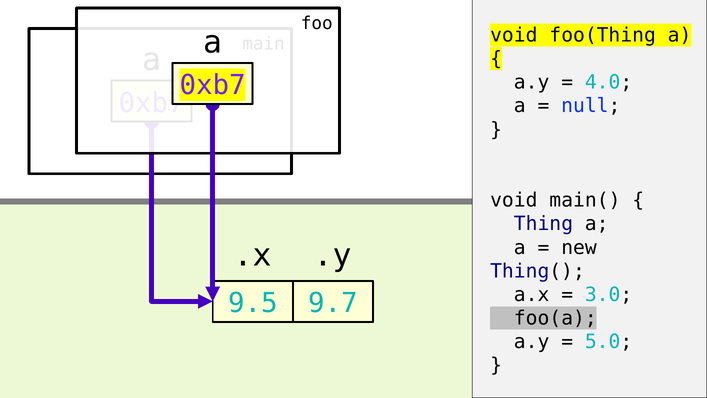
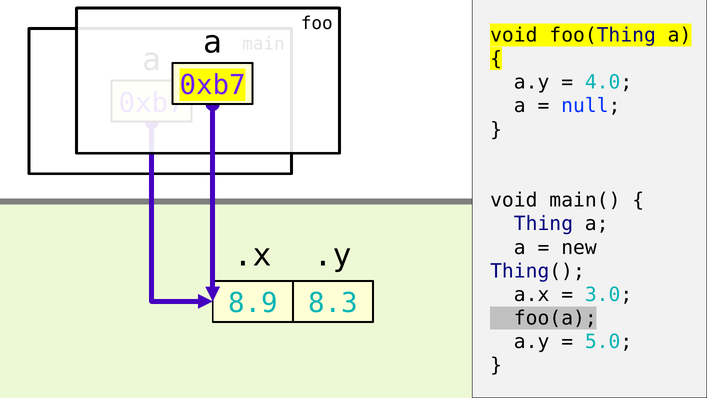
9.5: 9.5 -> 8.9
9.7: 9.7 -> 8.3
